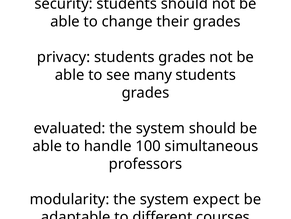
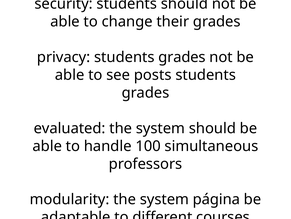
many: many -> posts
expect: expect -> página
